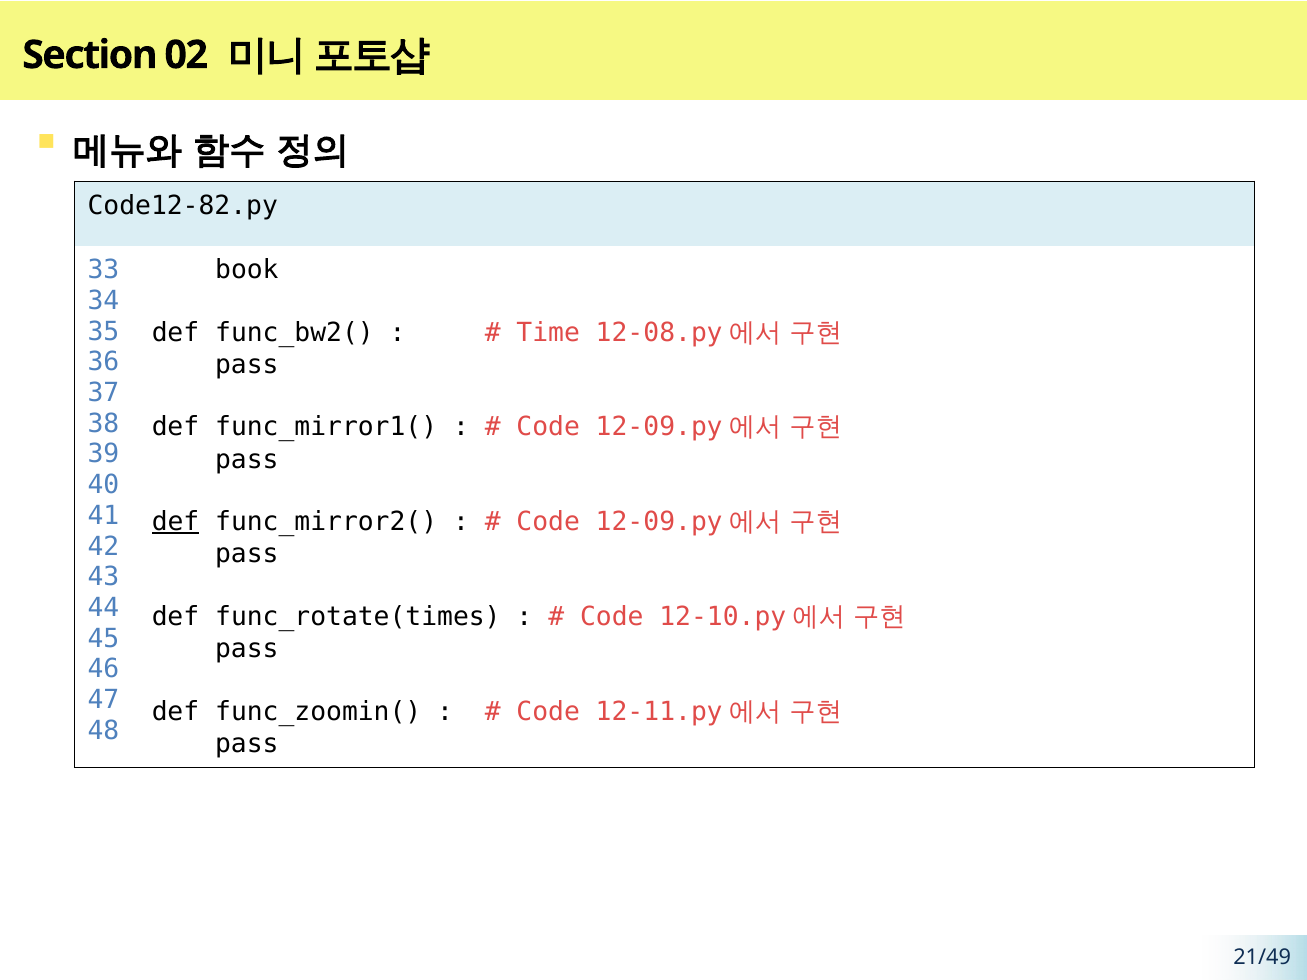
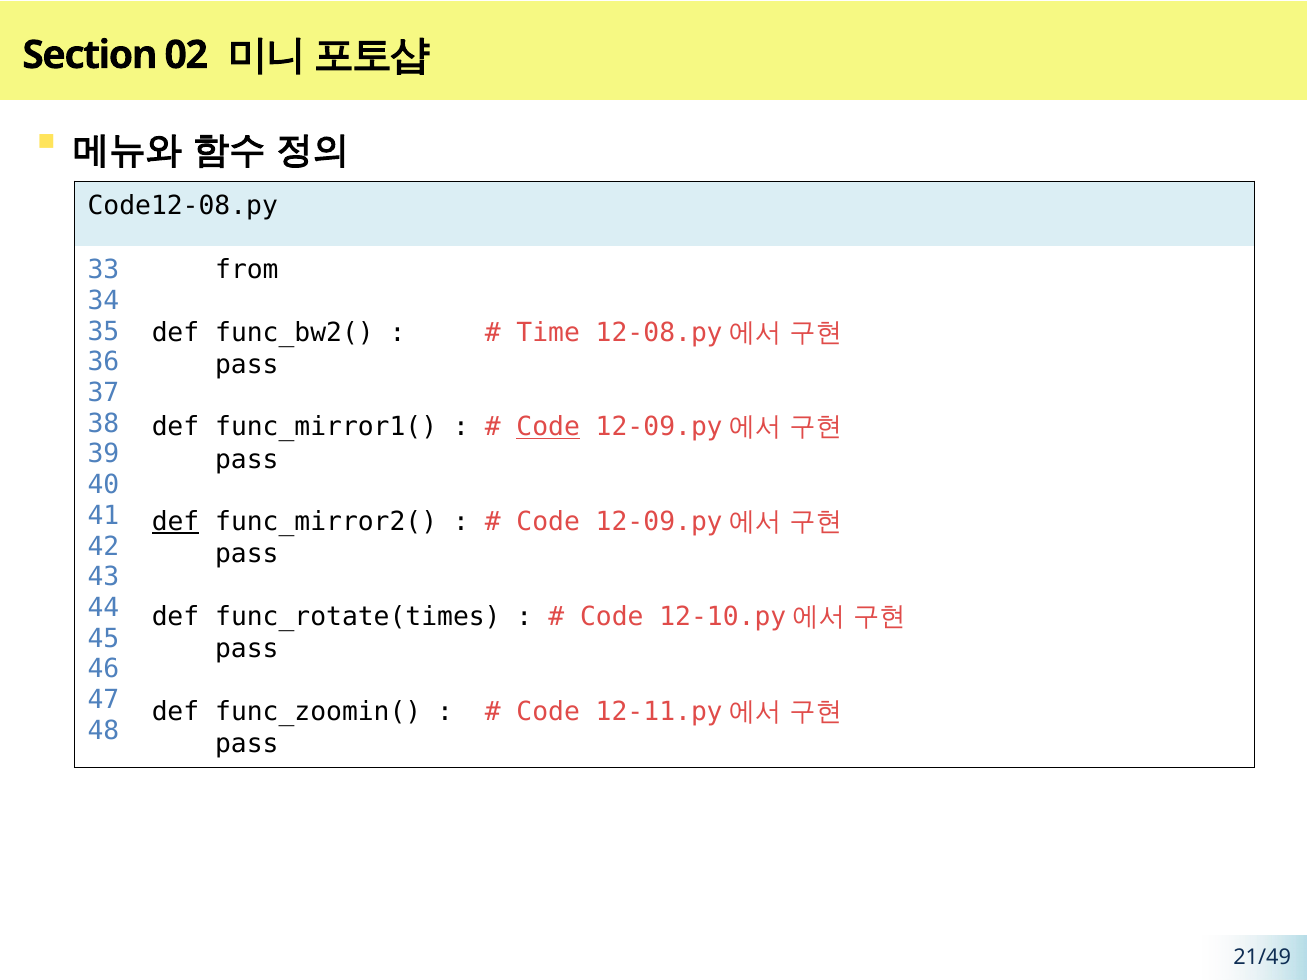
Code12-82.py: Code12-82.py -> Code12-08.py
book: book -> from
Code at (548, 427) underline: none -> present
